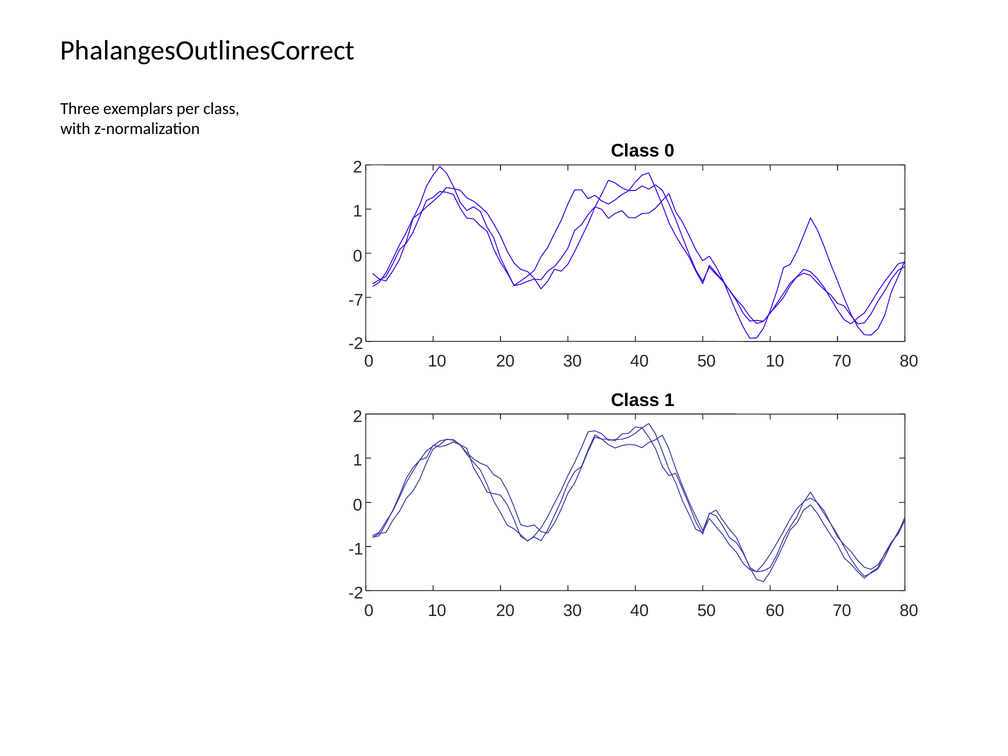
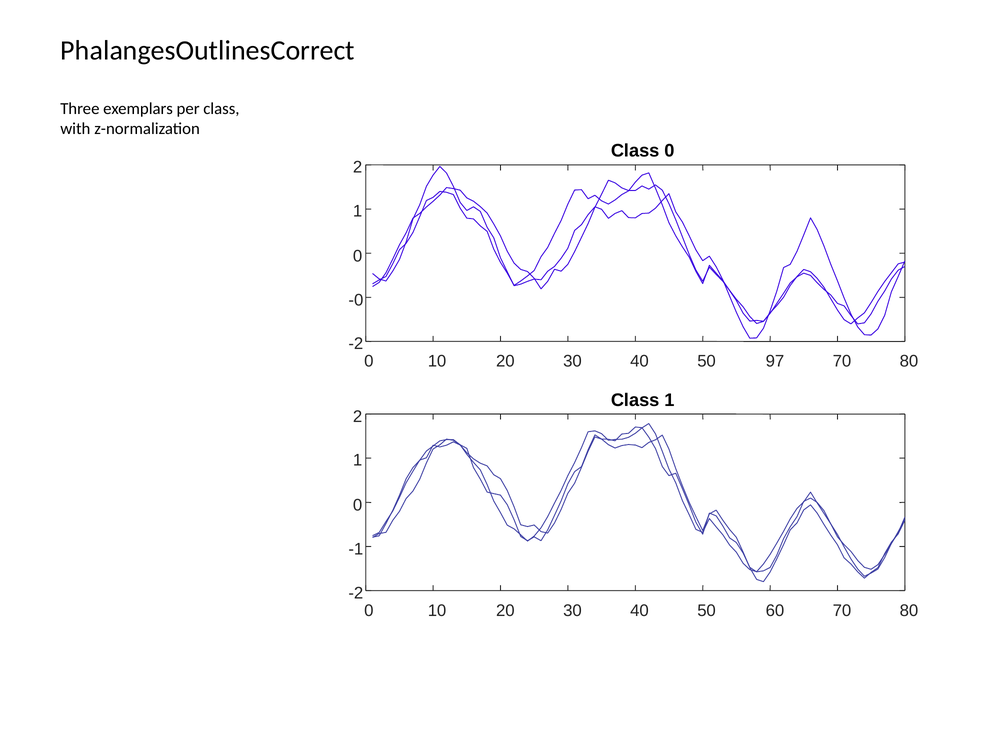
-7: -7 -> -0
50 10: 10 -> 97
